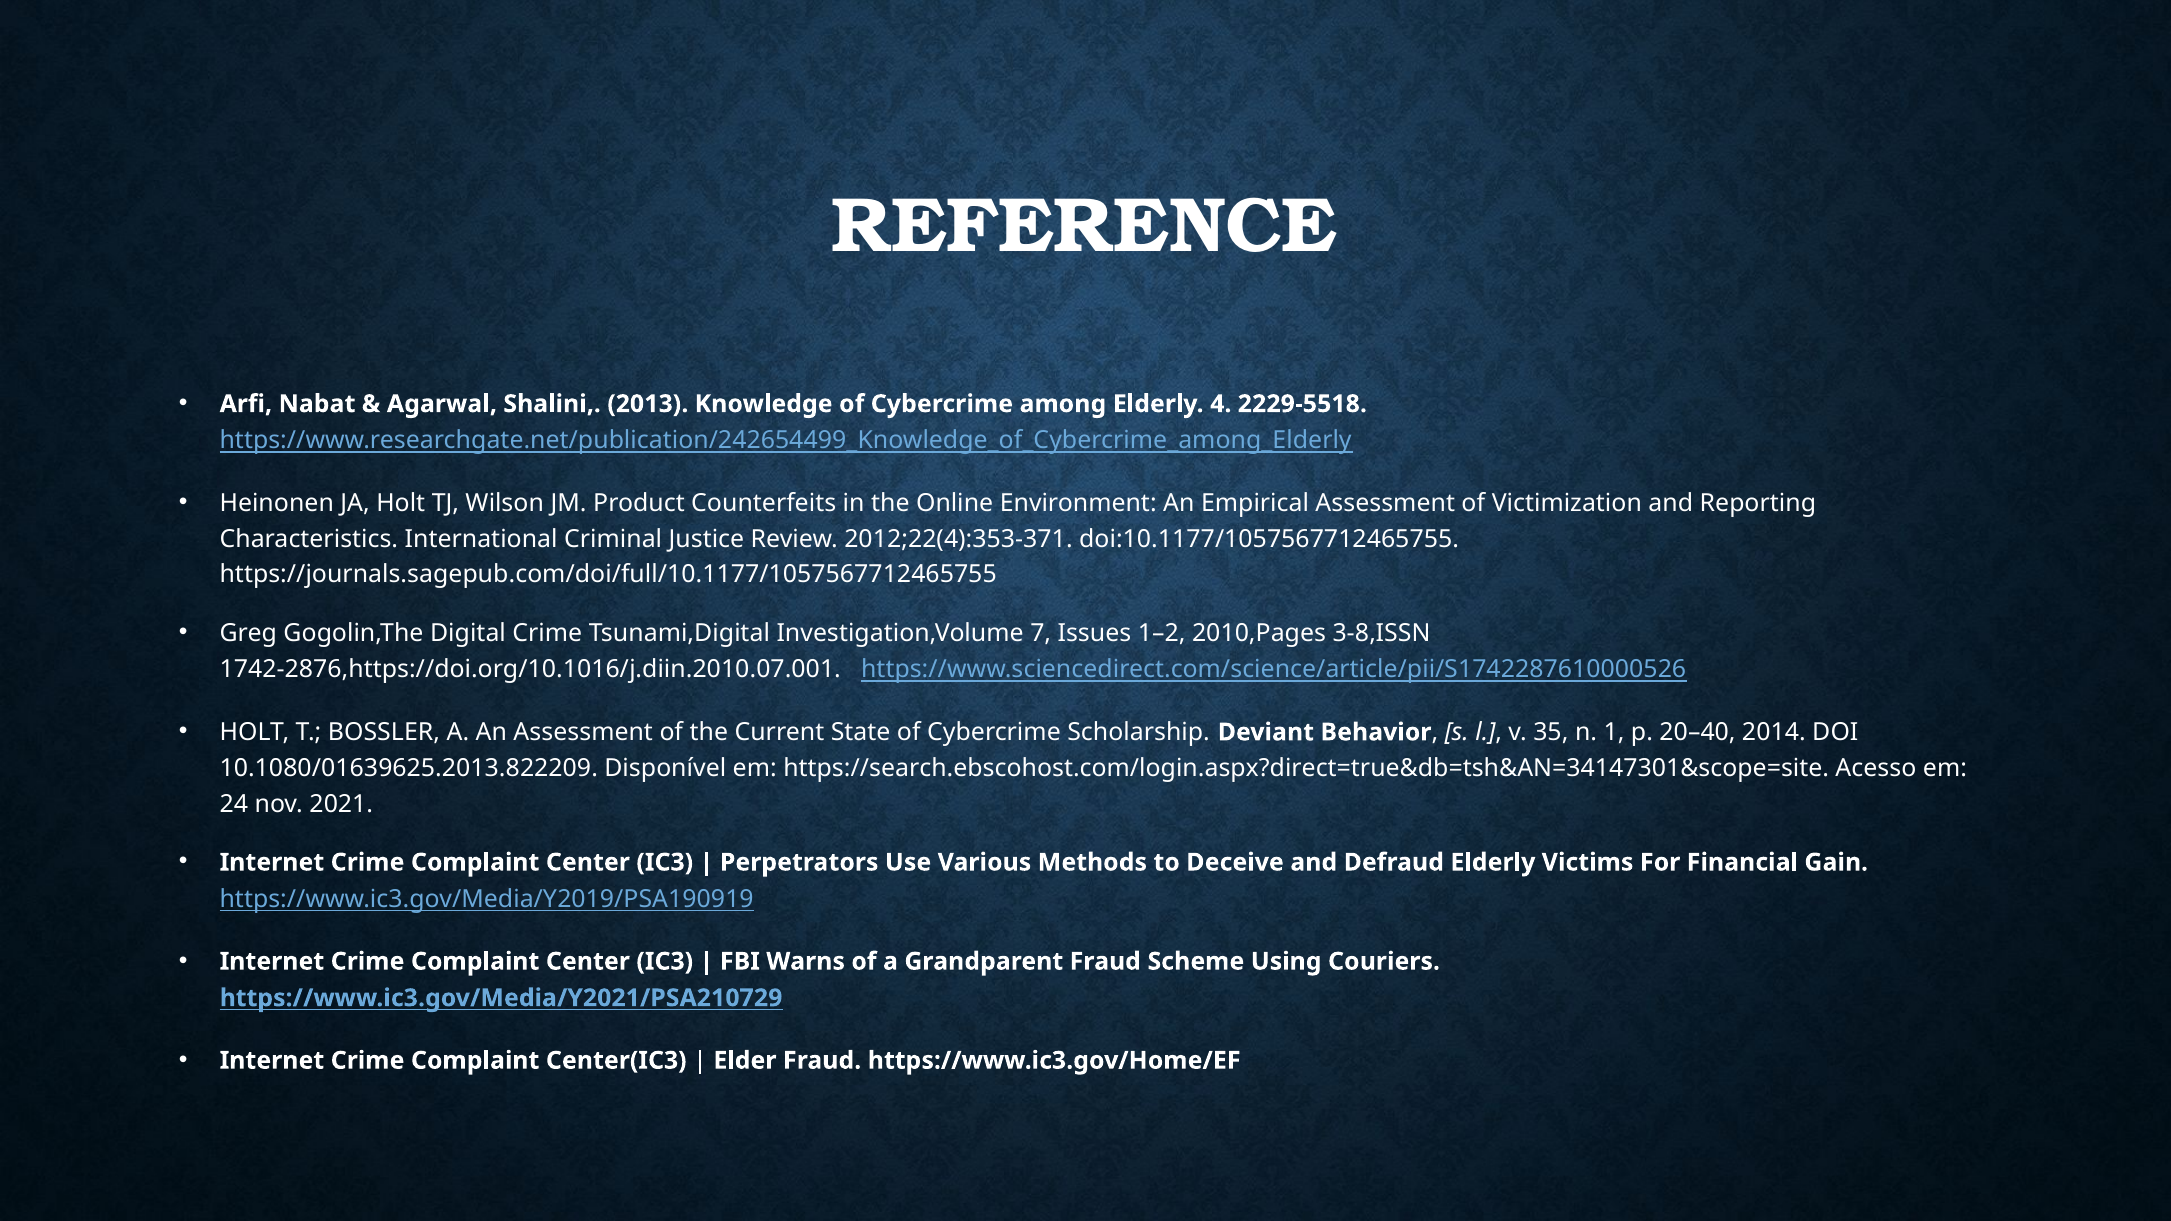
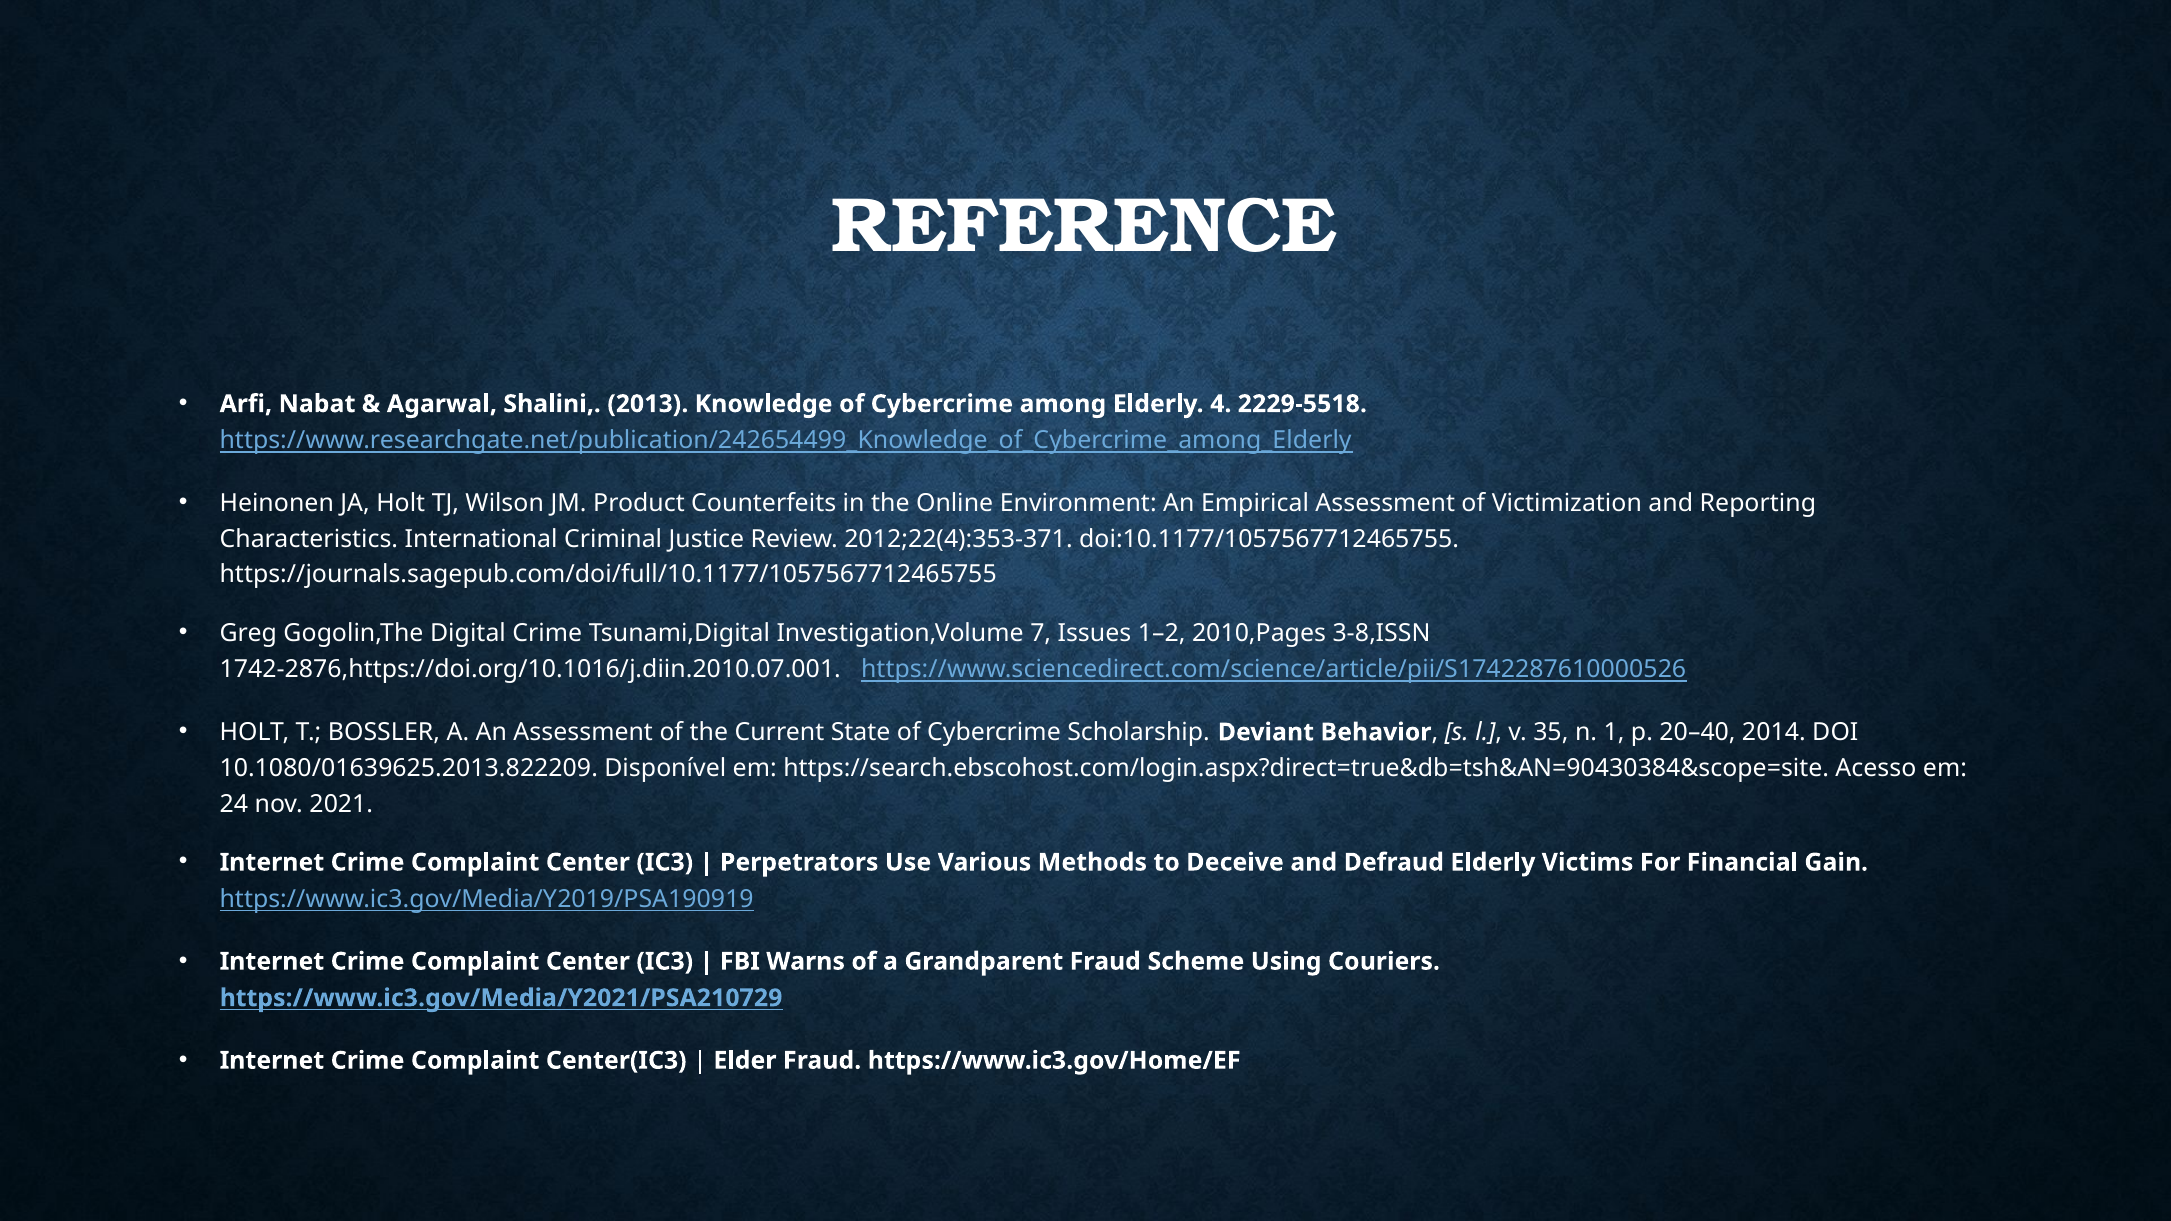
https://search.ebscohost.com/login.aspx?direct=true&db=tsh&AN=34147301&scope=site: https://search.ebscohost.com/login.aspx?direct=true&db=tsh&AN=34147301&scope=site -> https://search.ebscohost.com/login.aspx?direct=true&db=tsh&AN=90430384&scope=site
